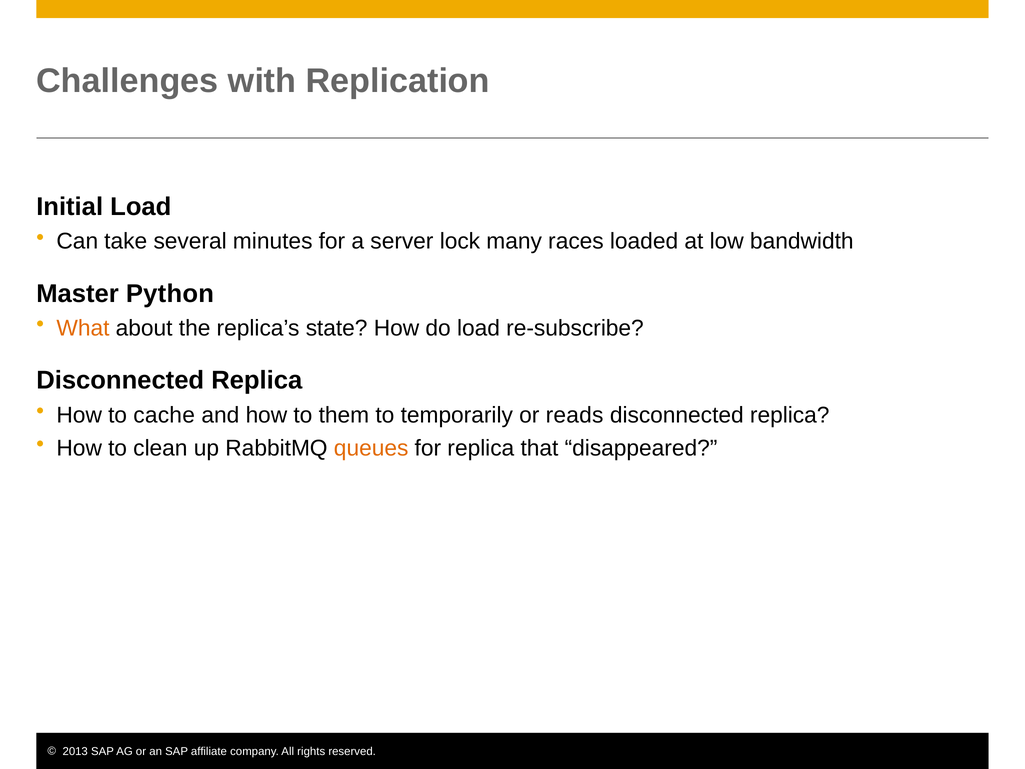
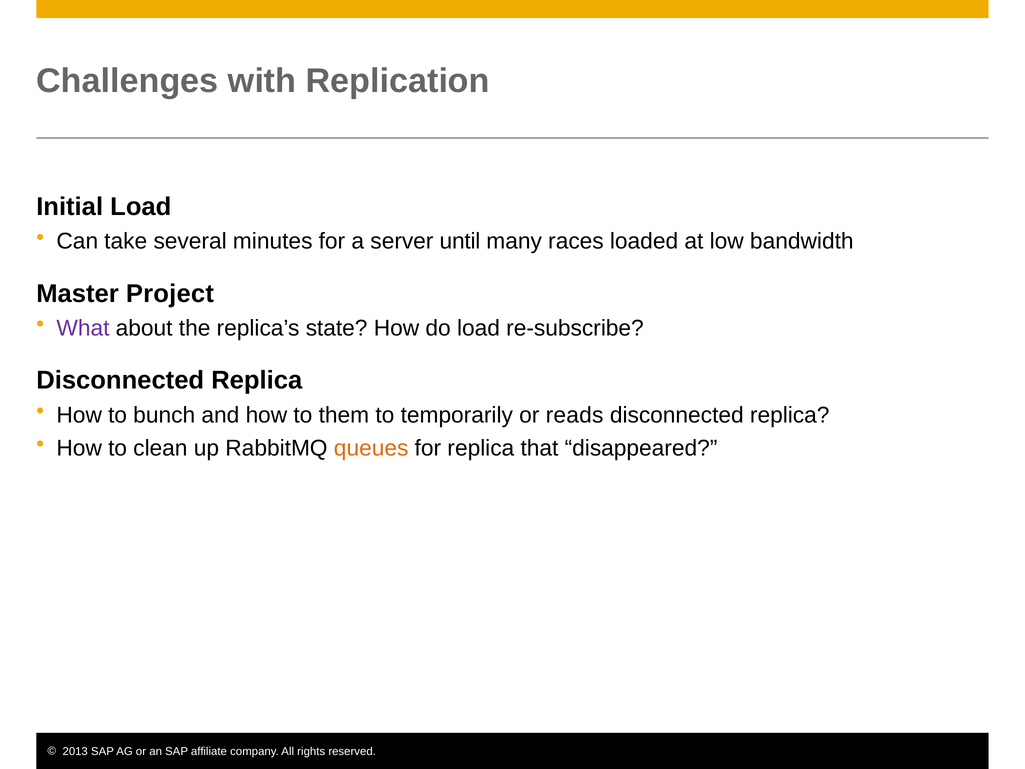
lock: lock -> until
Python: Python -> Project
What colour: orange -> purple
cache: cache -> bunch
